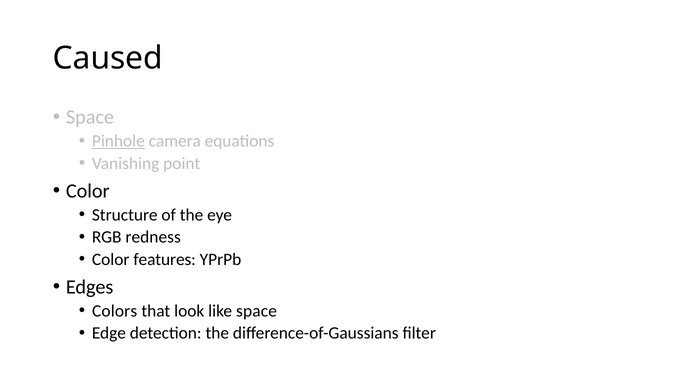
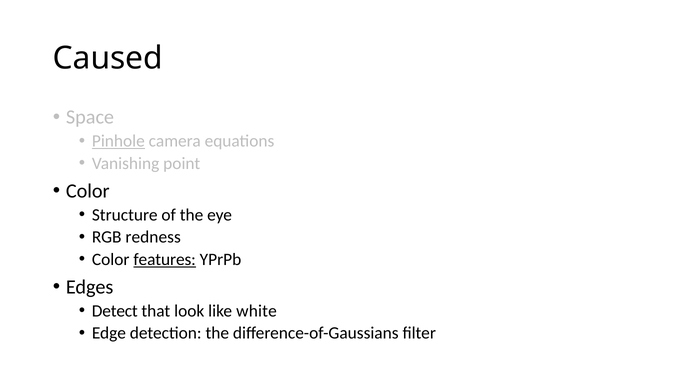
features underline: none -> present
Colors: Colors -> Detect
like space: space -> white
